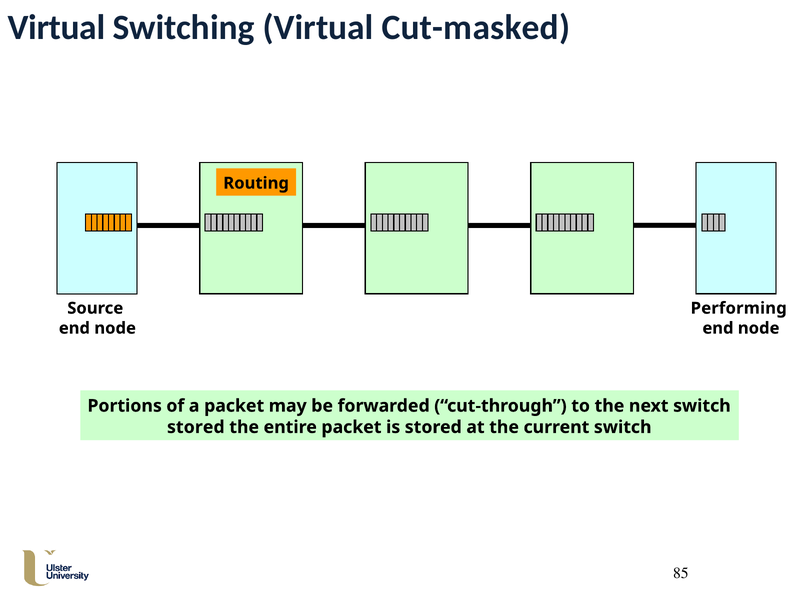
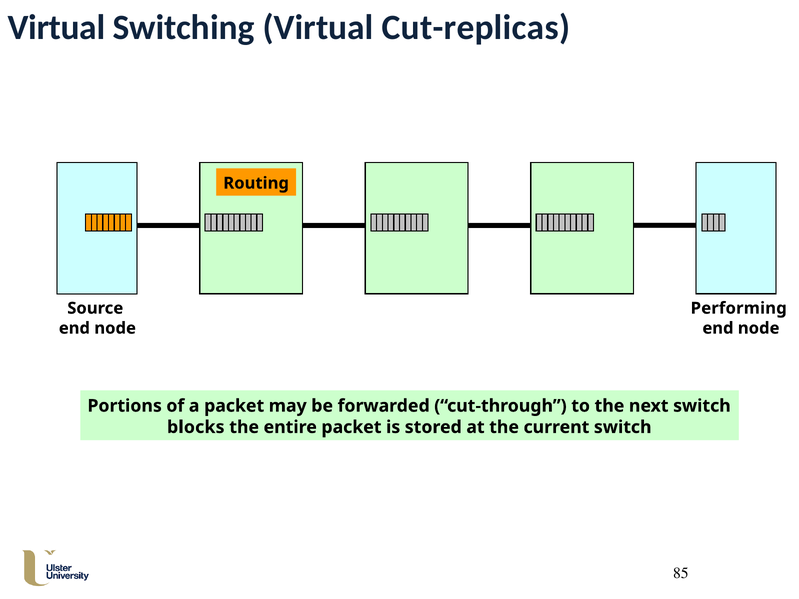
Cut-masked: Cut-masked -> Cut-replicas
stored at (196, 427): stored -> blocks
